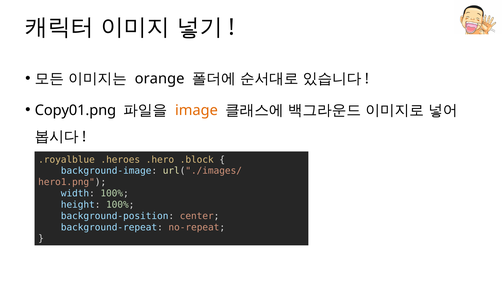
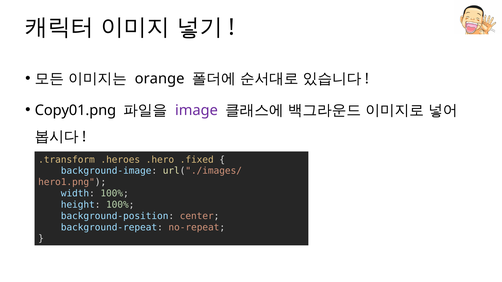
image colour: orange -> purple
.royalblue: .royalblue -> .transform
.block: .block -> .fixed
